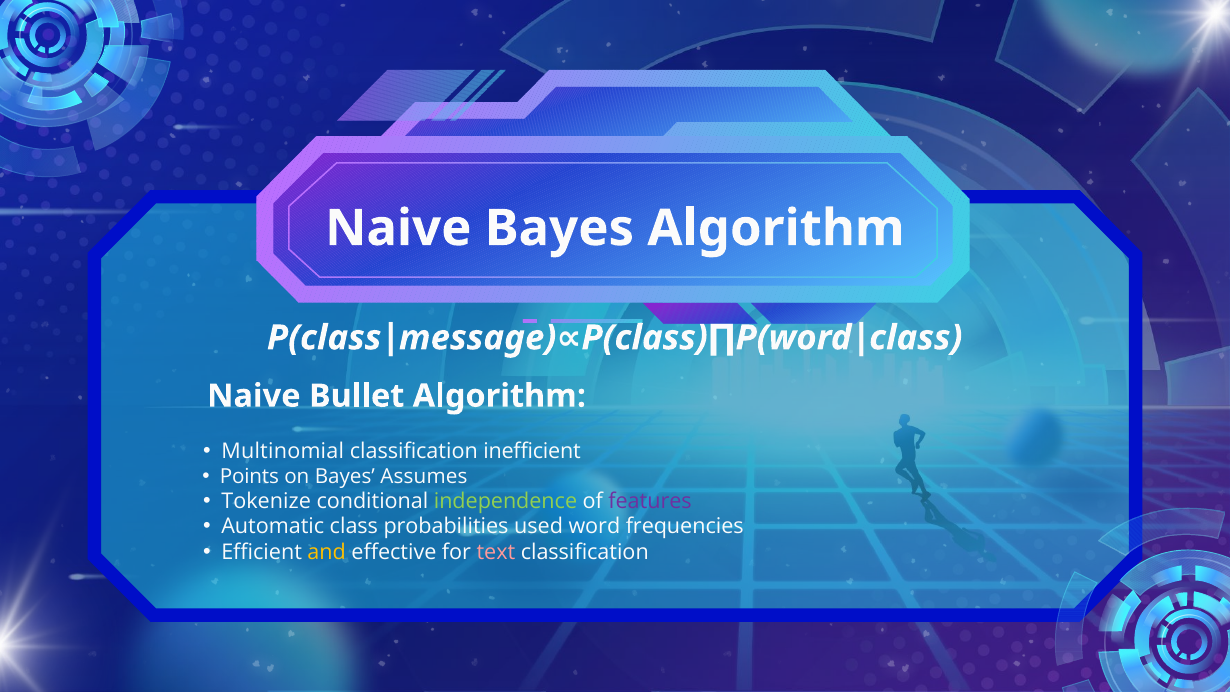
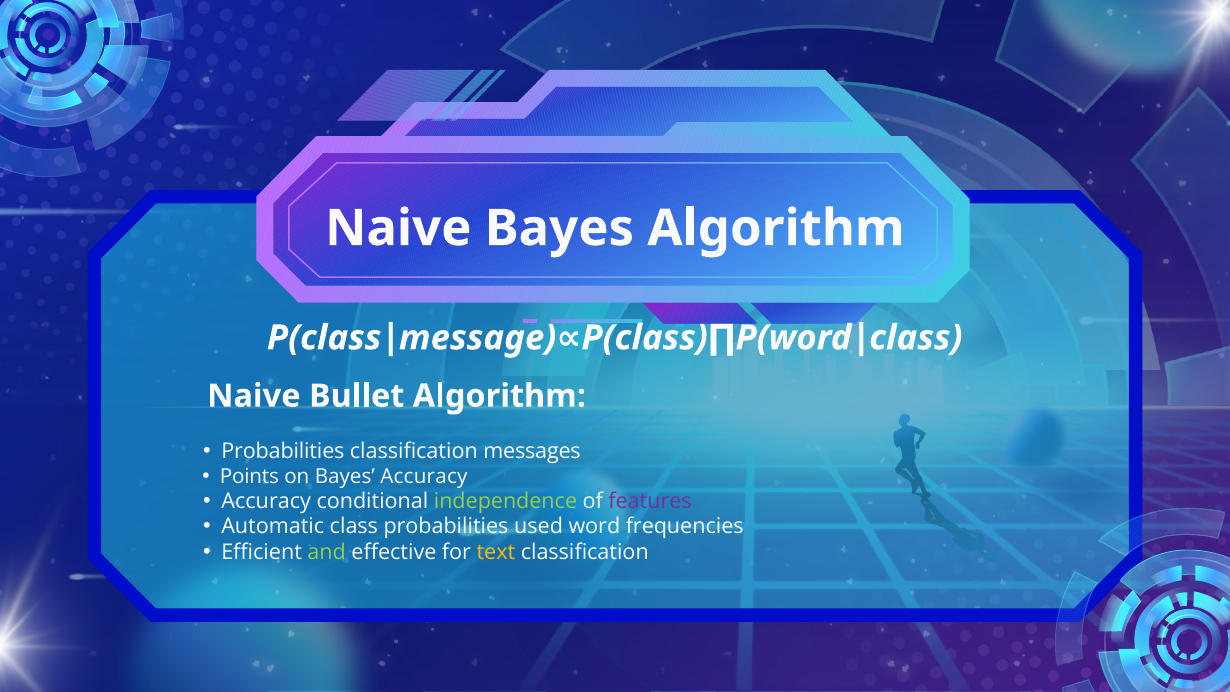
Multinomial at (283, 451): Multinomial -> Probabilities
inefficient: inefficient -> messages
Bayes Assumes: Assumes -> Accuracy
Tokenize at (266, 501): Tokenize -> Accuracy
and colour: yellow -> light green
text colour: pink -> yellow
